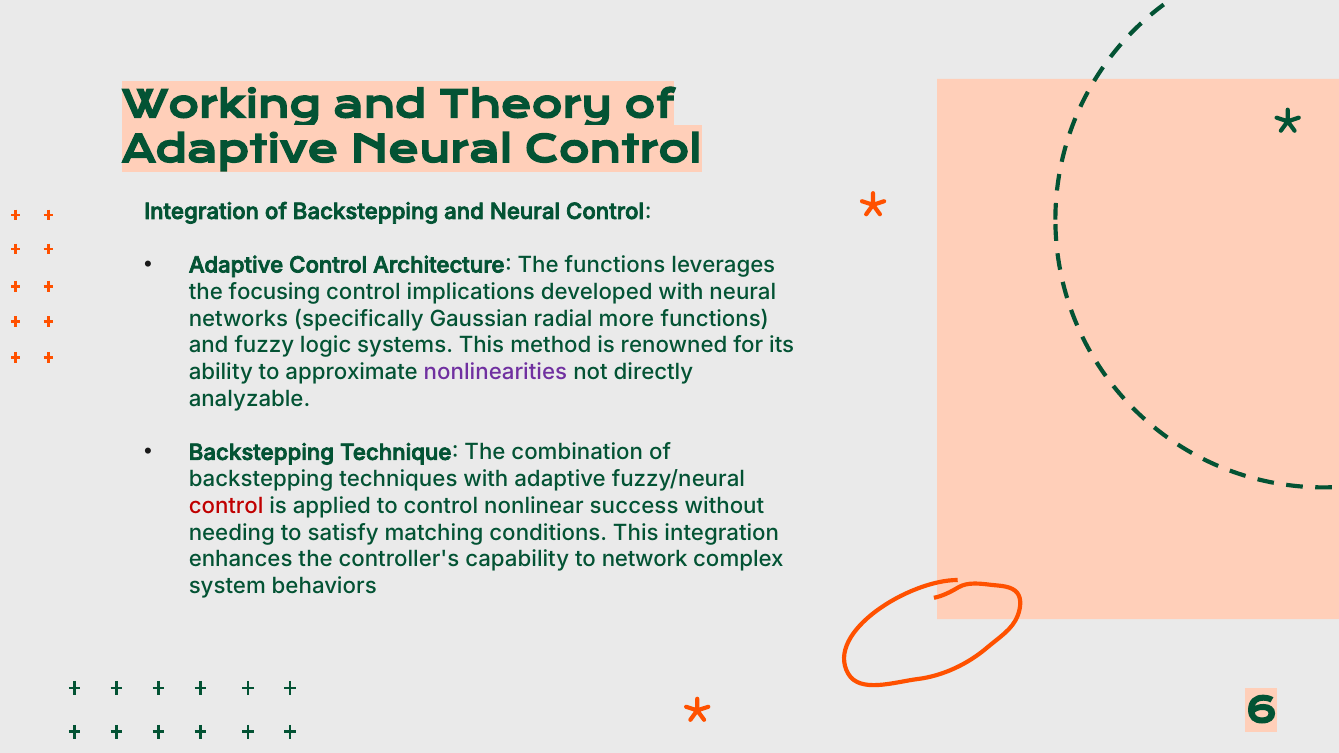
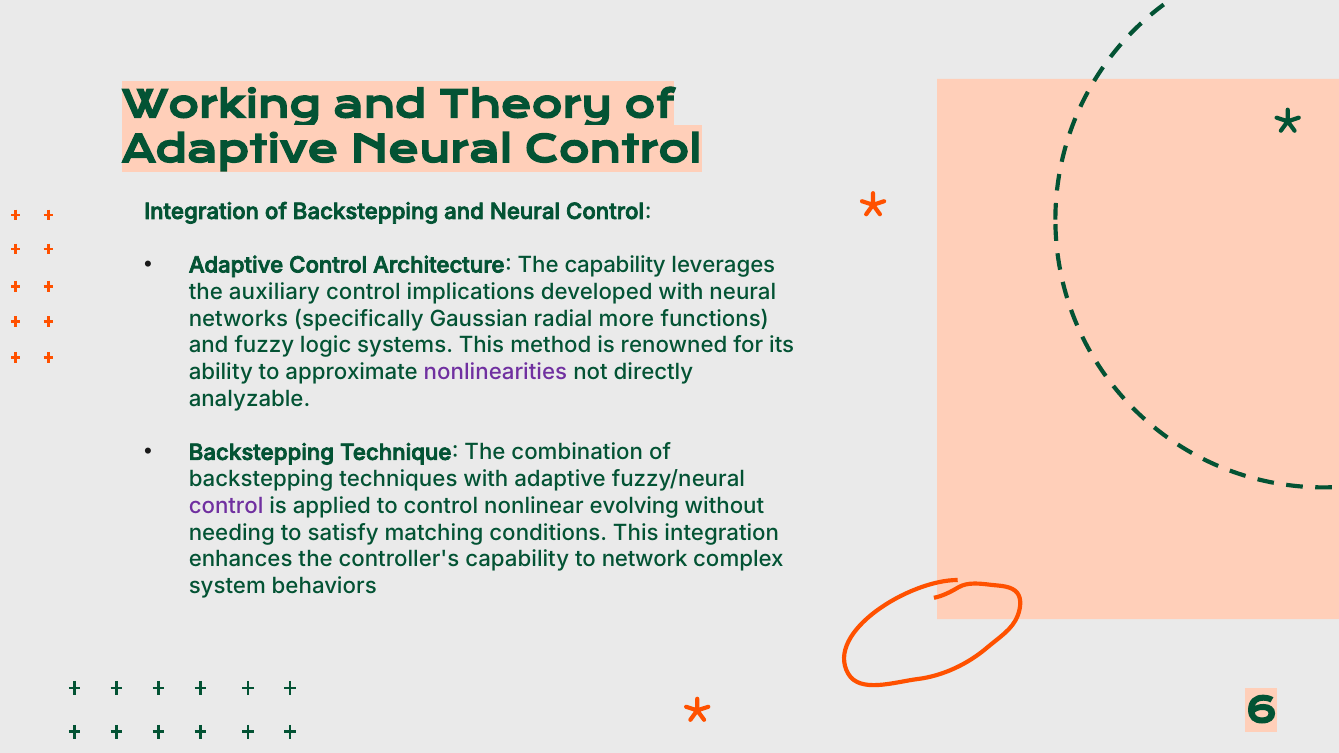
The functions: functions -> capability
focusing: focusing -> auxiliary
control at (226, 506) colour: red -> purple
success: success -> evolving
